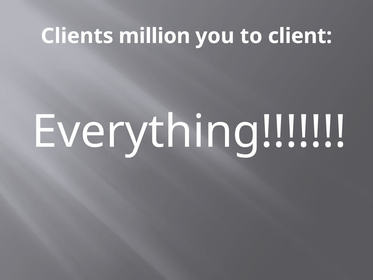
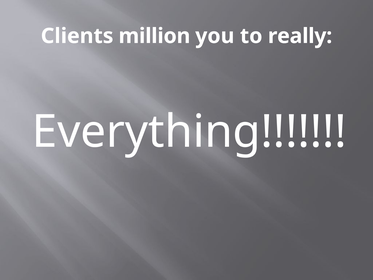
client: client -> really
